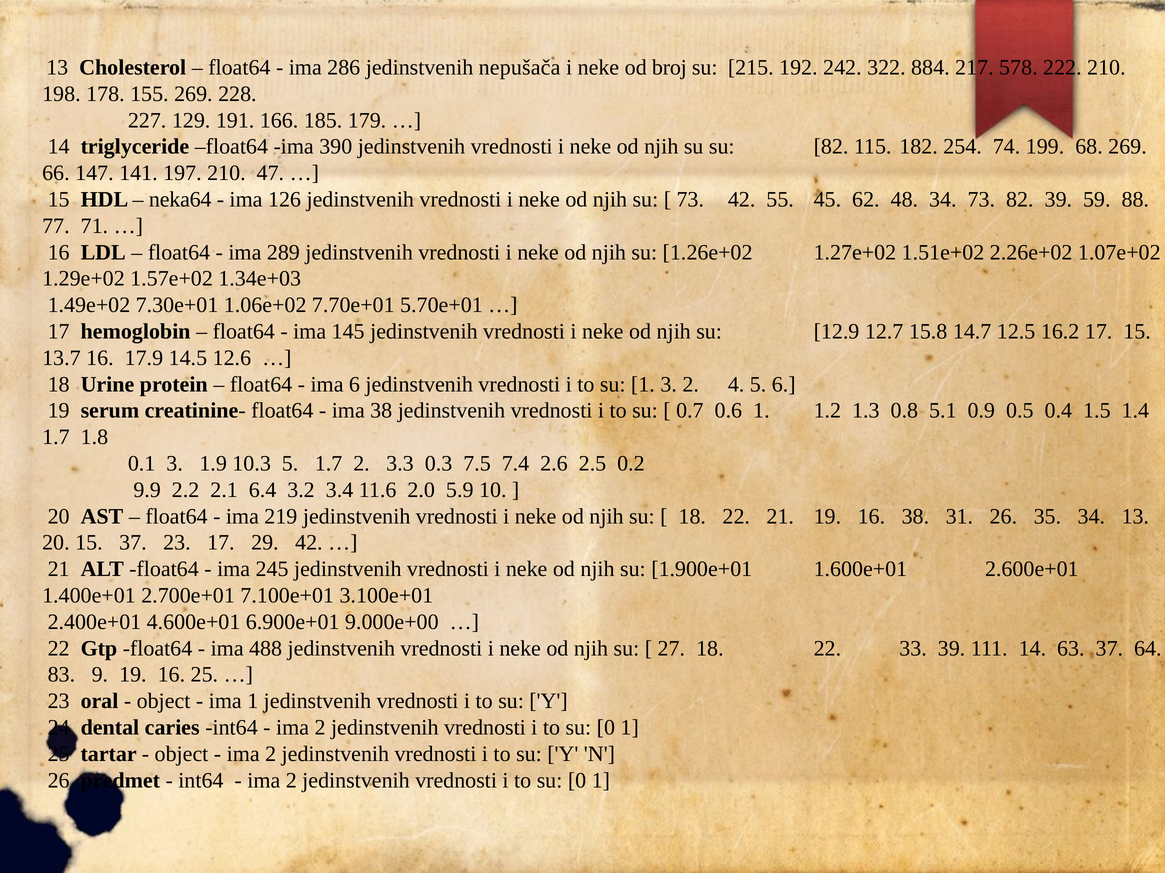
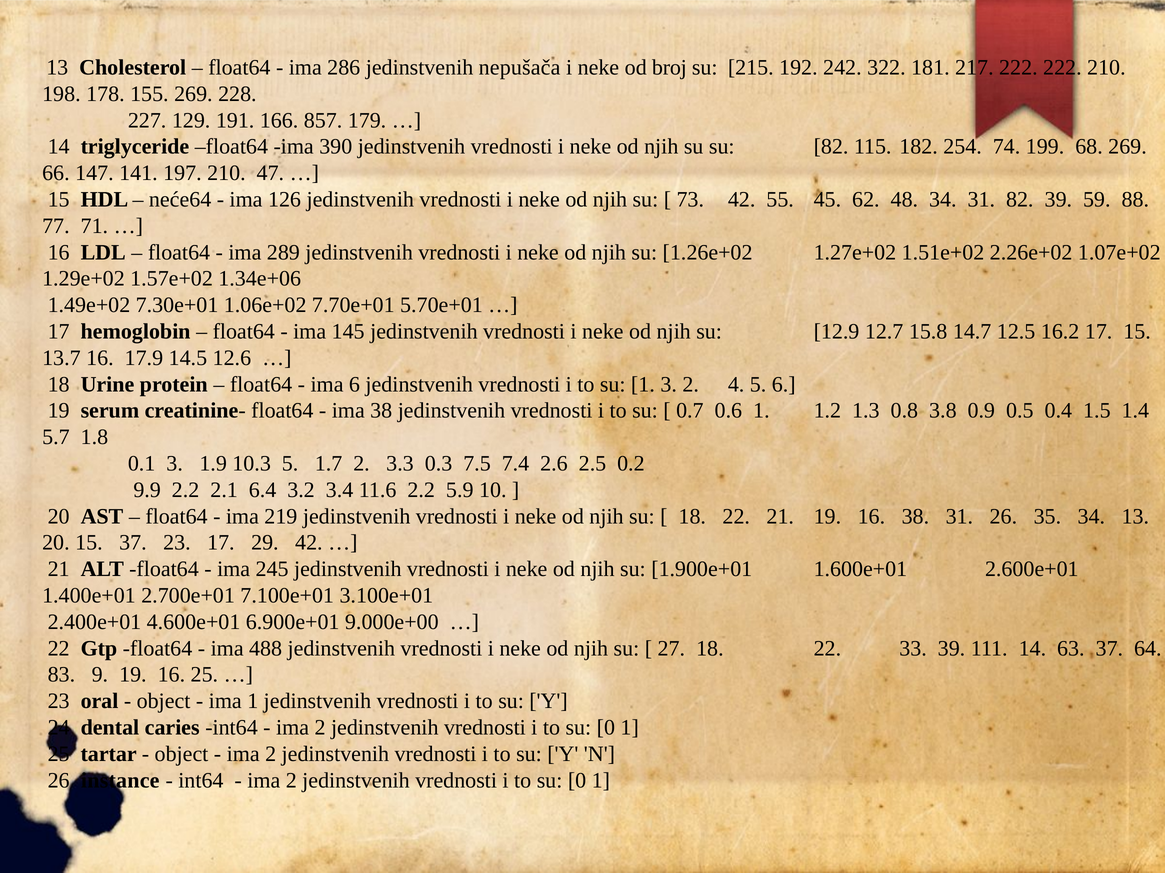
884: 884 -> 181
217 578: 578 -> 222
185: 185 -> 857
neka64: neka64 -> neće64
34 73: 73 -> 31
1.34e+03: 1.34e+03 -> 1.34e+06
5.1: 5.1 -> 3.8
1.7 at (56, 437): 1.7 -> 5.7
11.6 2.0: 2.0 -> 2.2
predmet: predmet -> instance
